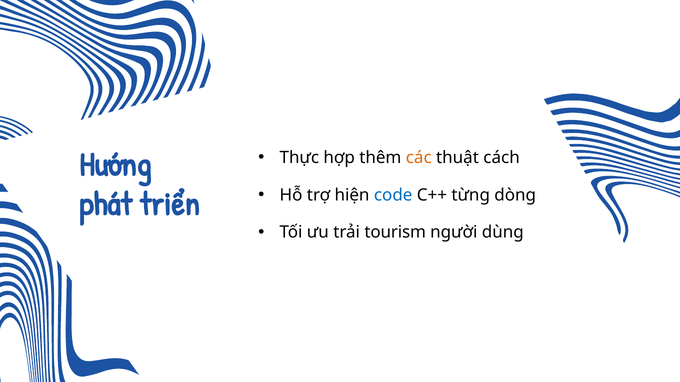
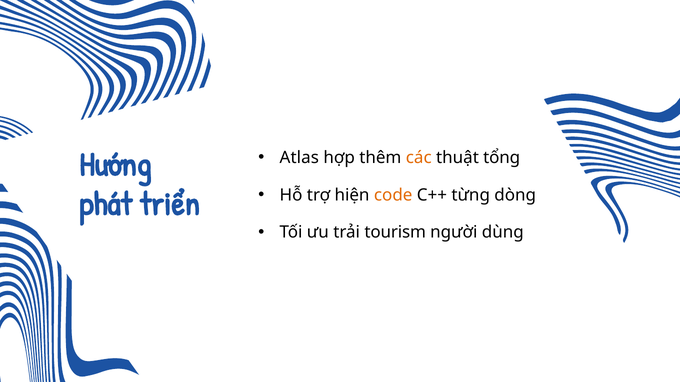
Thực: Thực -> Atlas
cách: cách -> tổng
code colour: blue -> orange
